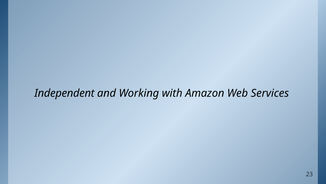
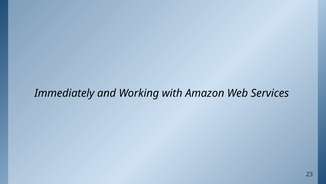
Independent: Independent -> Immediately
